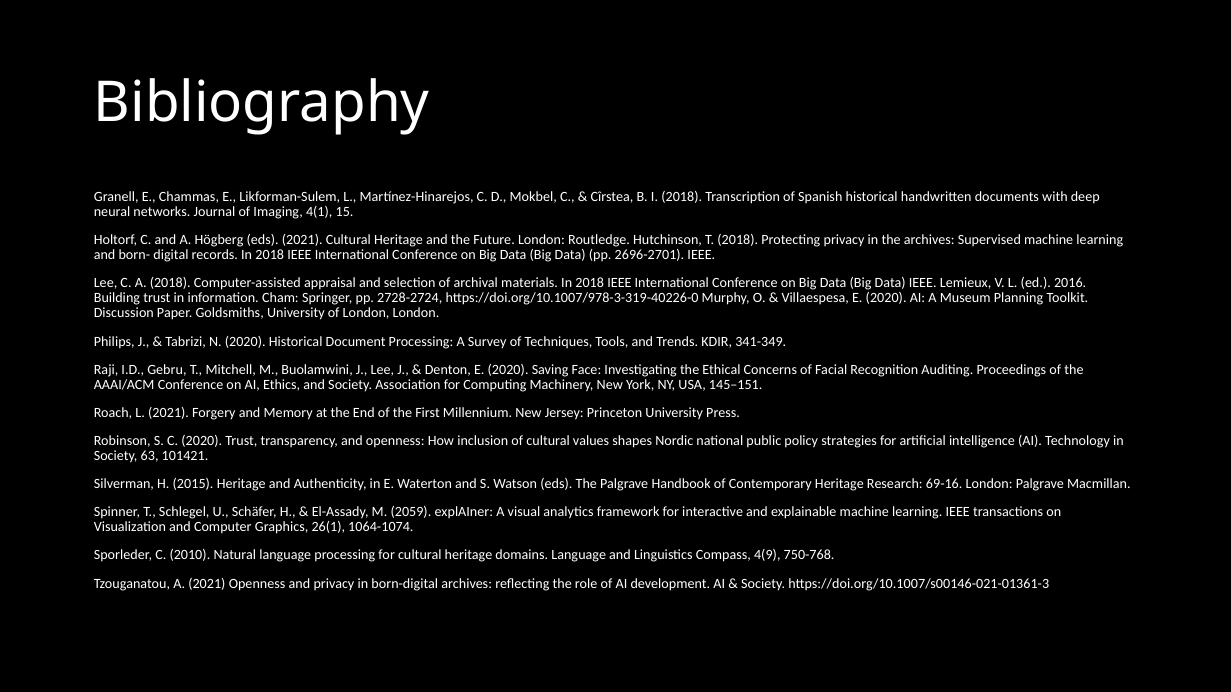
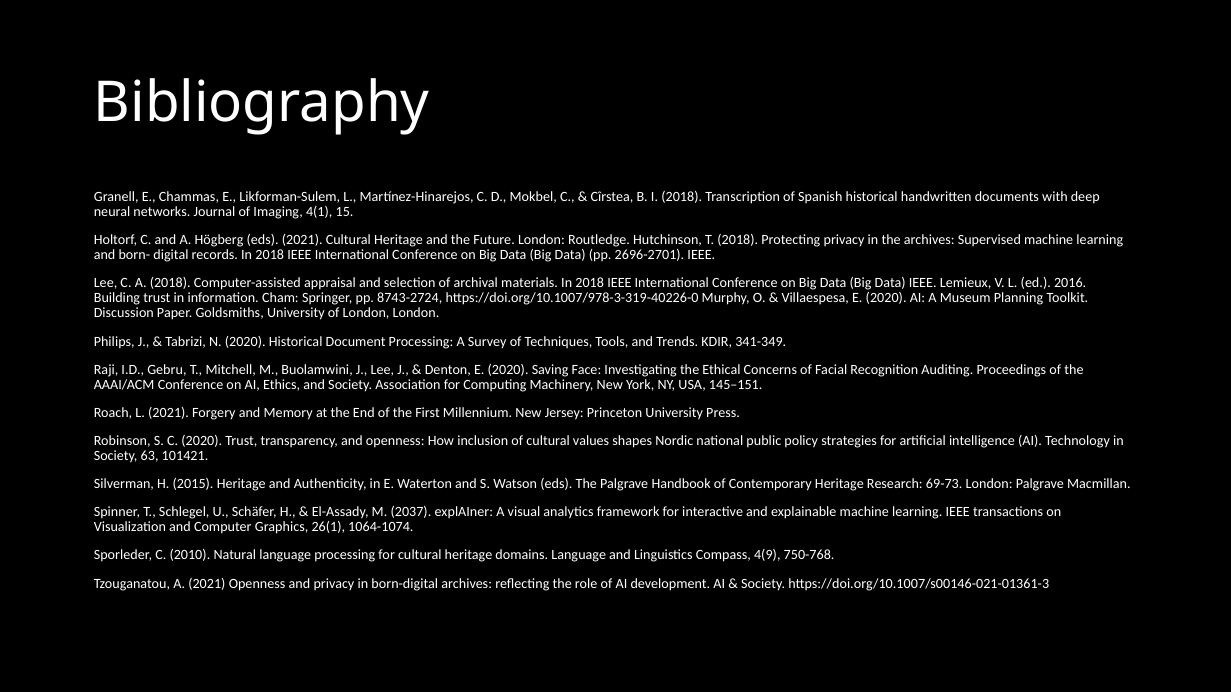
2728-2724: 2728-2724 -> 8743-2724
69-16: 69-16 -> 69-73
2059: 2059 -> 2037
